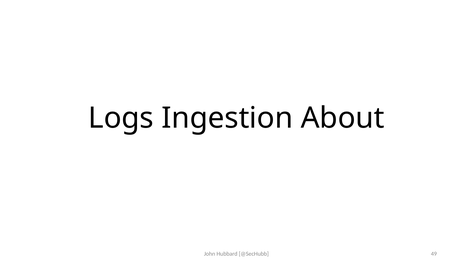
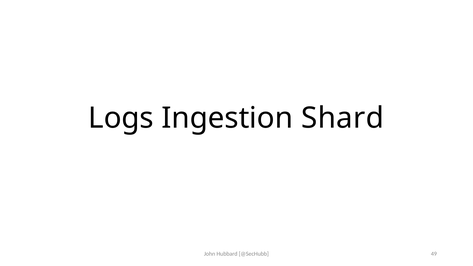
About: About -> Shard
